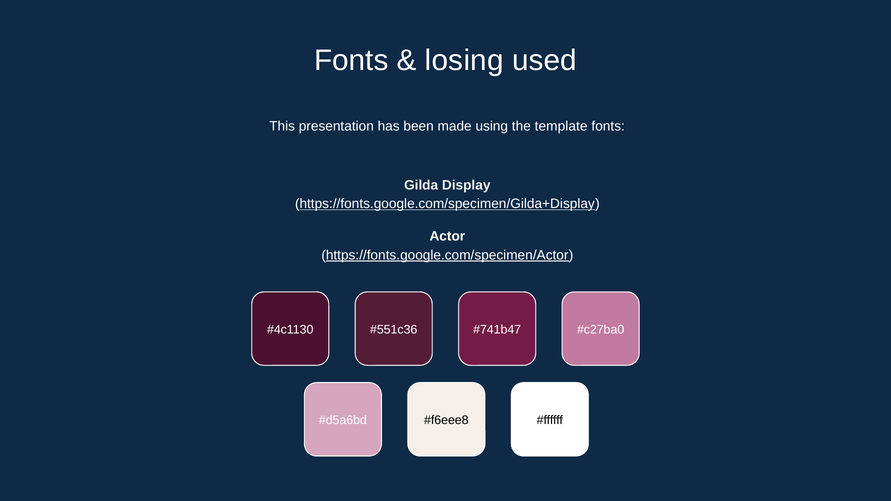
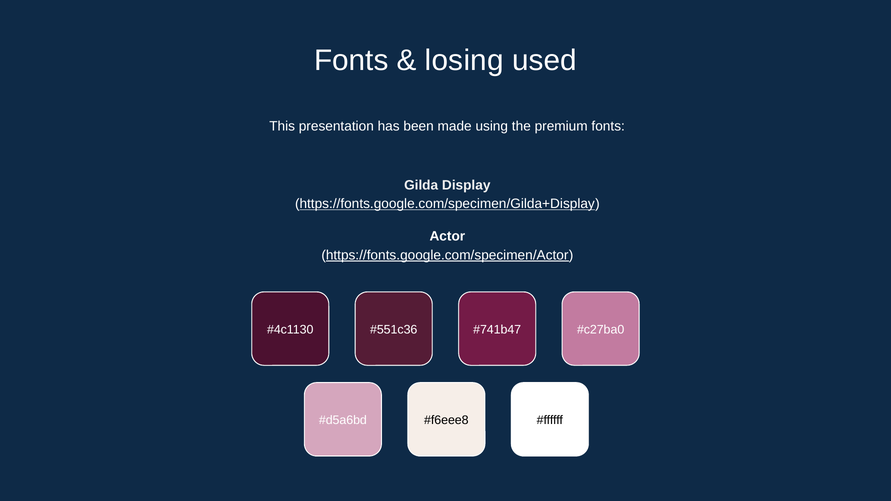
template: template -> premium
